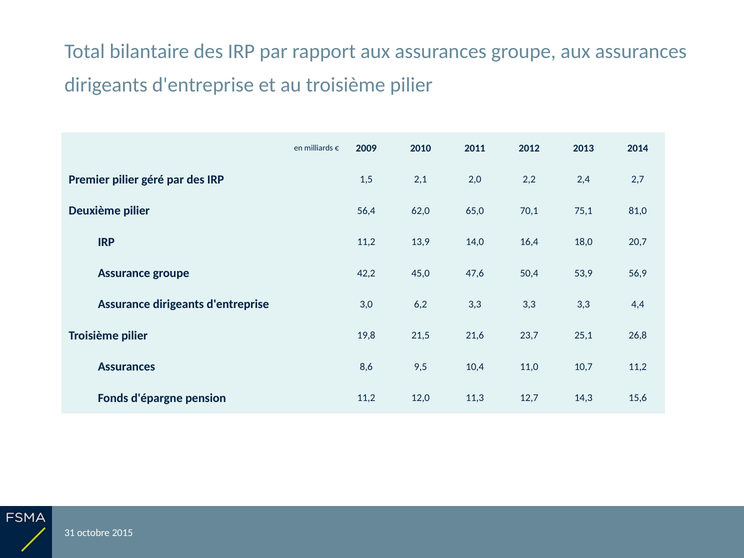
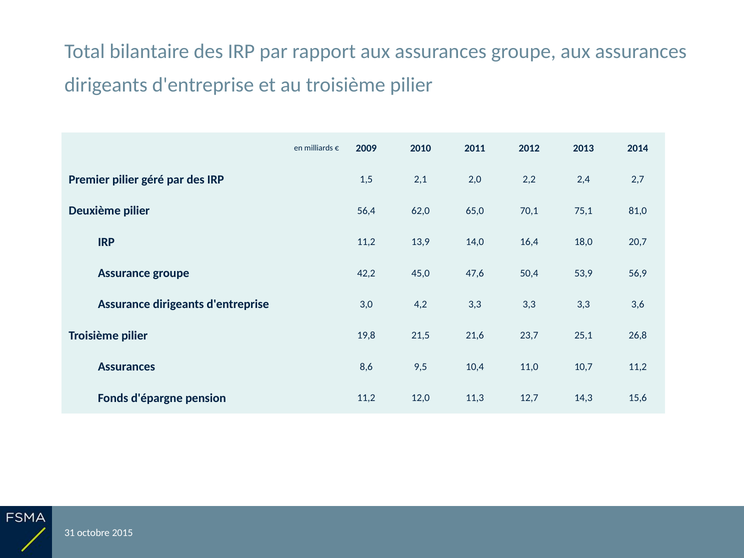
6,2: 6,2 -> 4,2
4,4: 4,4 -> 3,6
